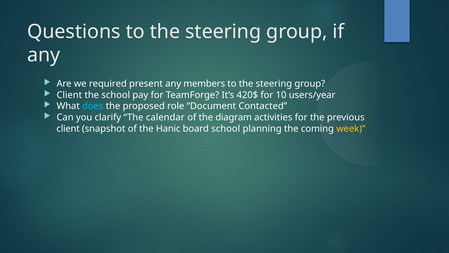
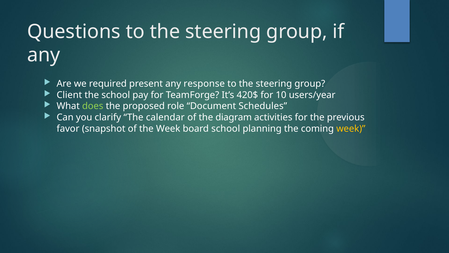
members: members -> response
does colour: light blue -> light green
Contacted: Contacted -> Schedules
client at (68, 128): client -> favor
the Hanic: Hanic -> Week
